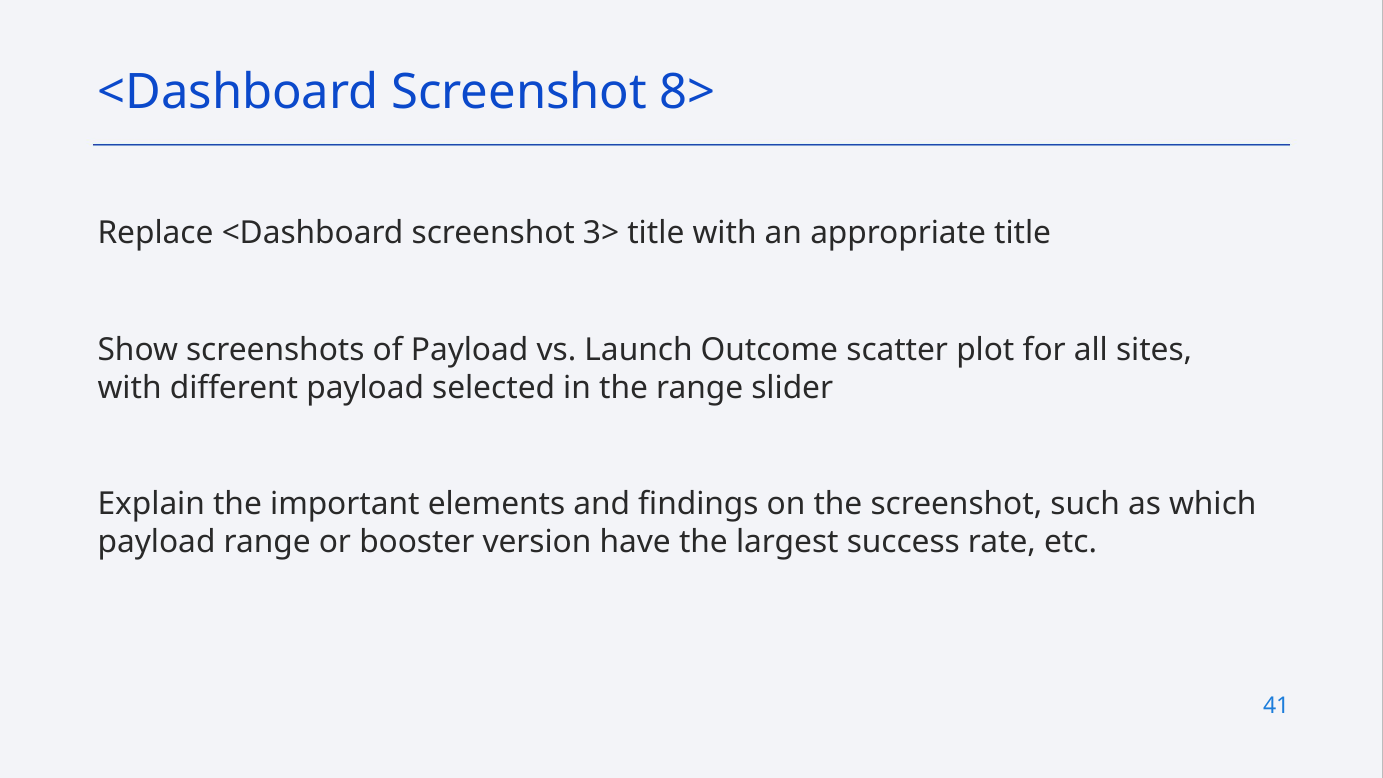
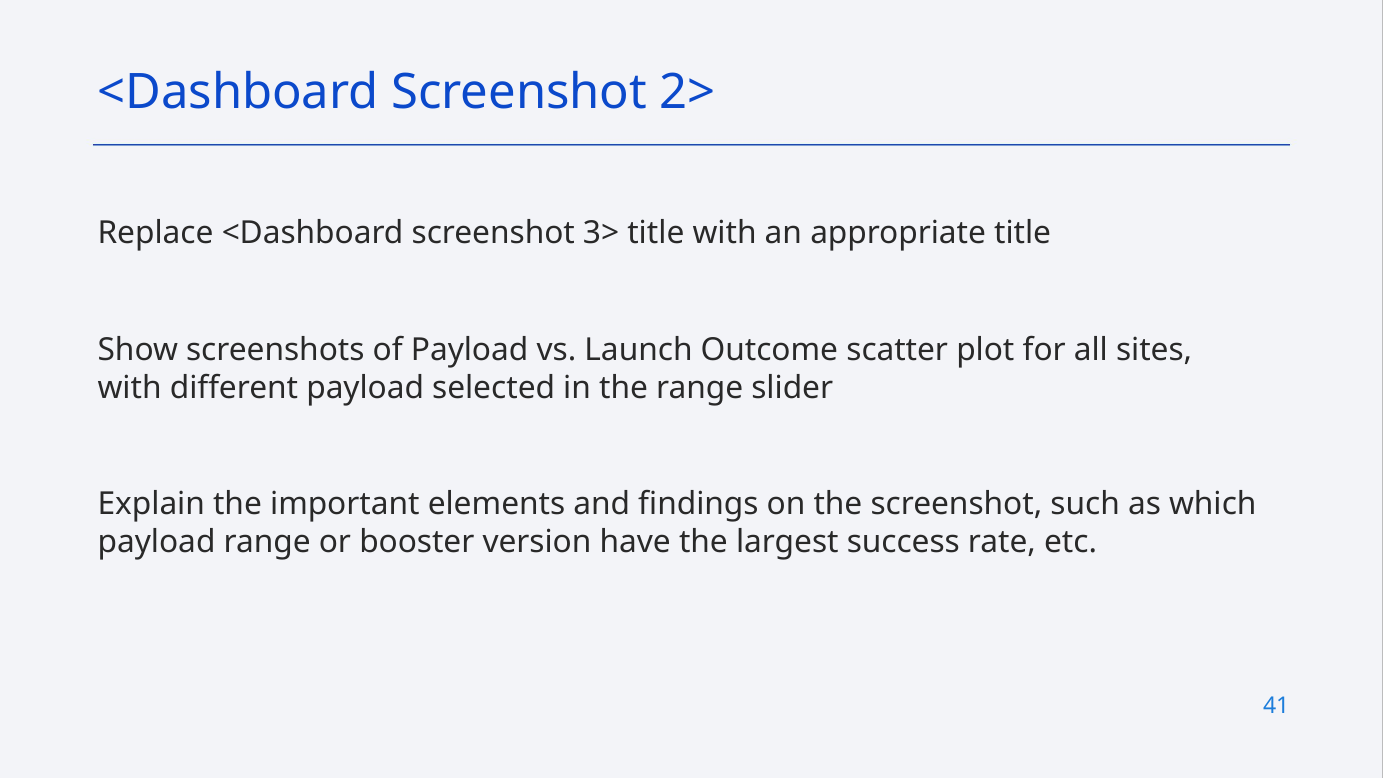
8>: 8> -> 2>
